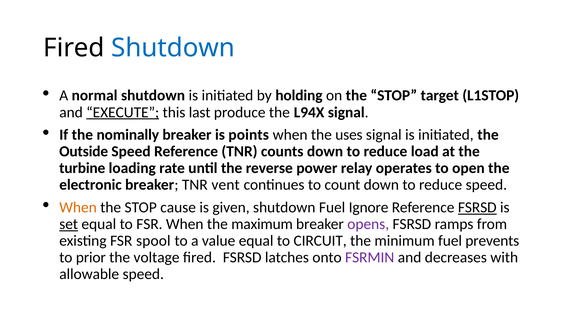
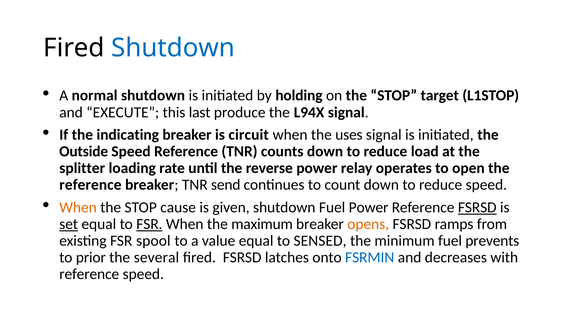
EXECUTE underline: present -> none
nominally: nominally -> indicating
points: points -> circuit
turbine: turbine -> splitter
electronic at (90, 185): electronic -> reference
vent: vent -> send
Fuel Ignore: Ignore -> Power
FSR at (149, 224) underline: none -> present
opens colour: purple -> orange
CIRCUIT: CIRCUIT -> SENSED
voltage: voltage -> several
FSRMIN colour: purple -> blue
allowable at (89, 274): allowable -> reference
